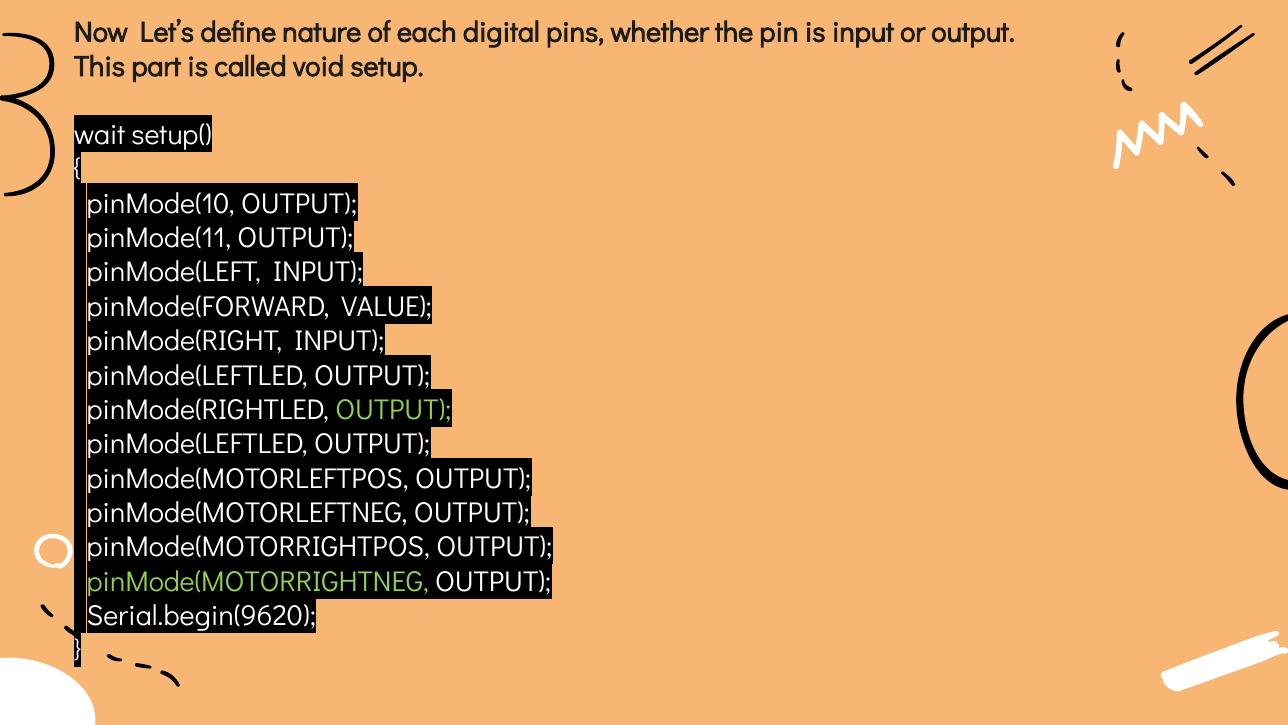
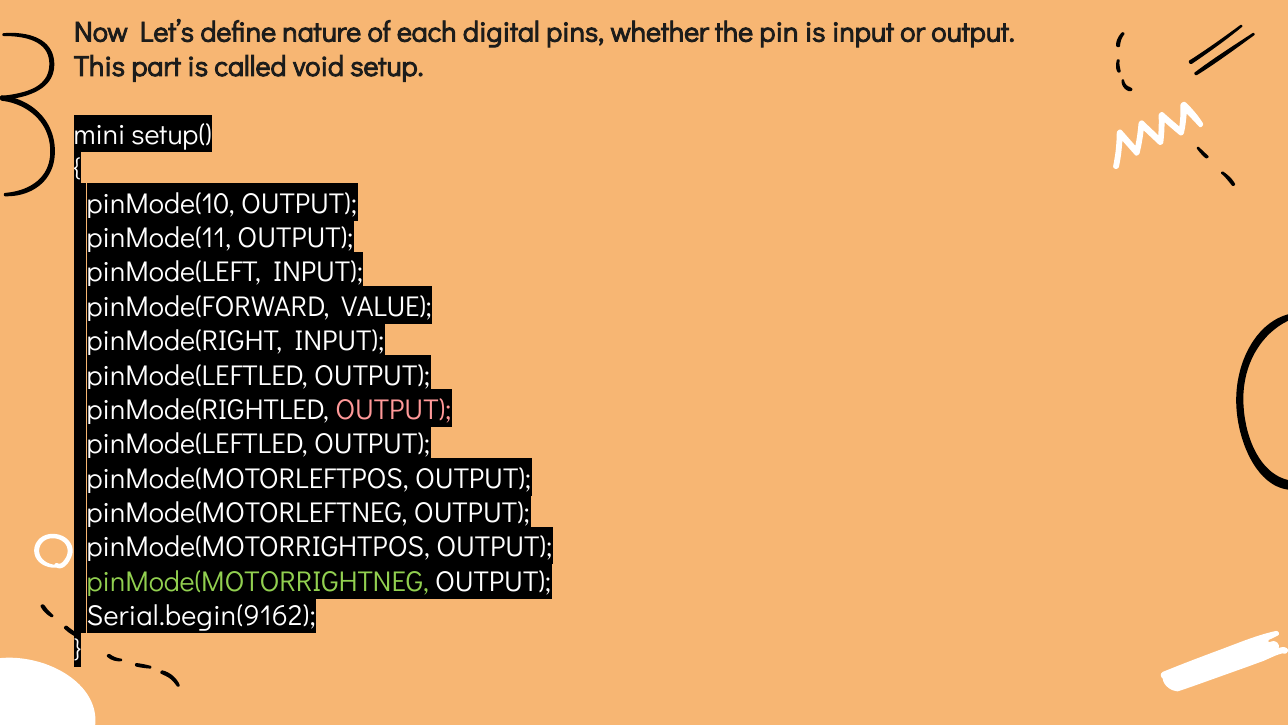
wait: wait -> mini
OUTPUT at (393, 410) colour: light green -> pink
Serial.begin(9620: Serial.begin(9620 -> Serial.begin(9162
